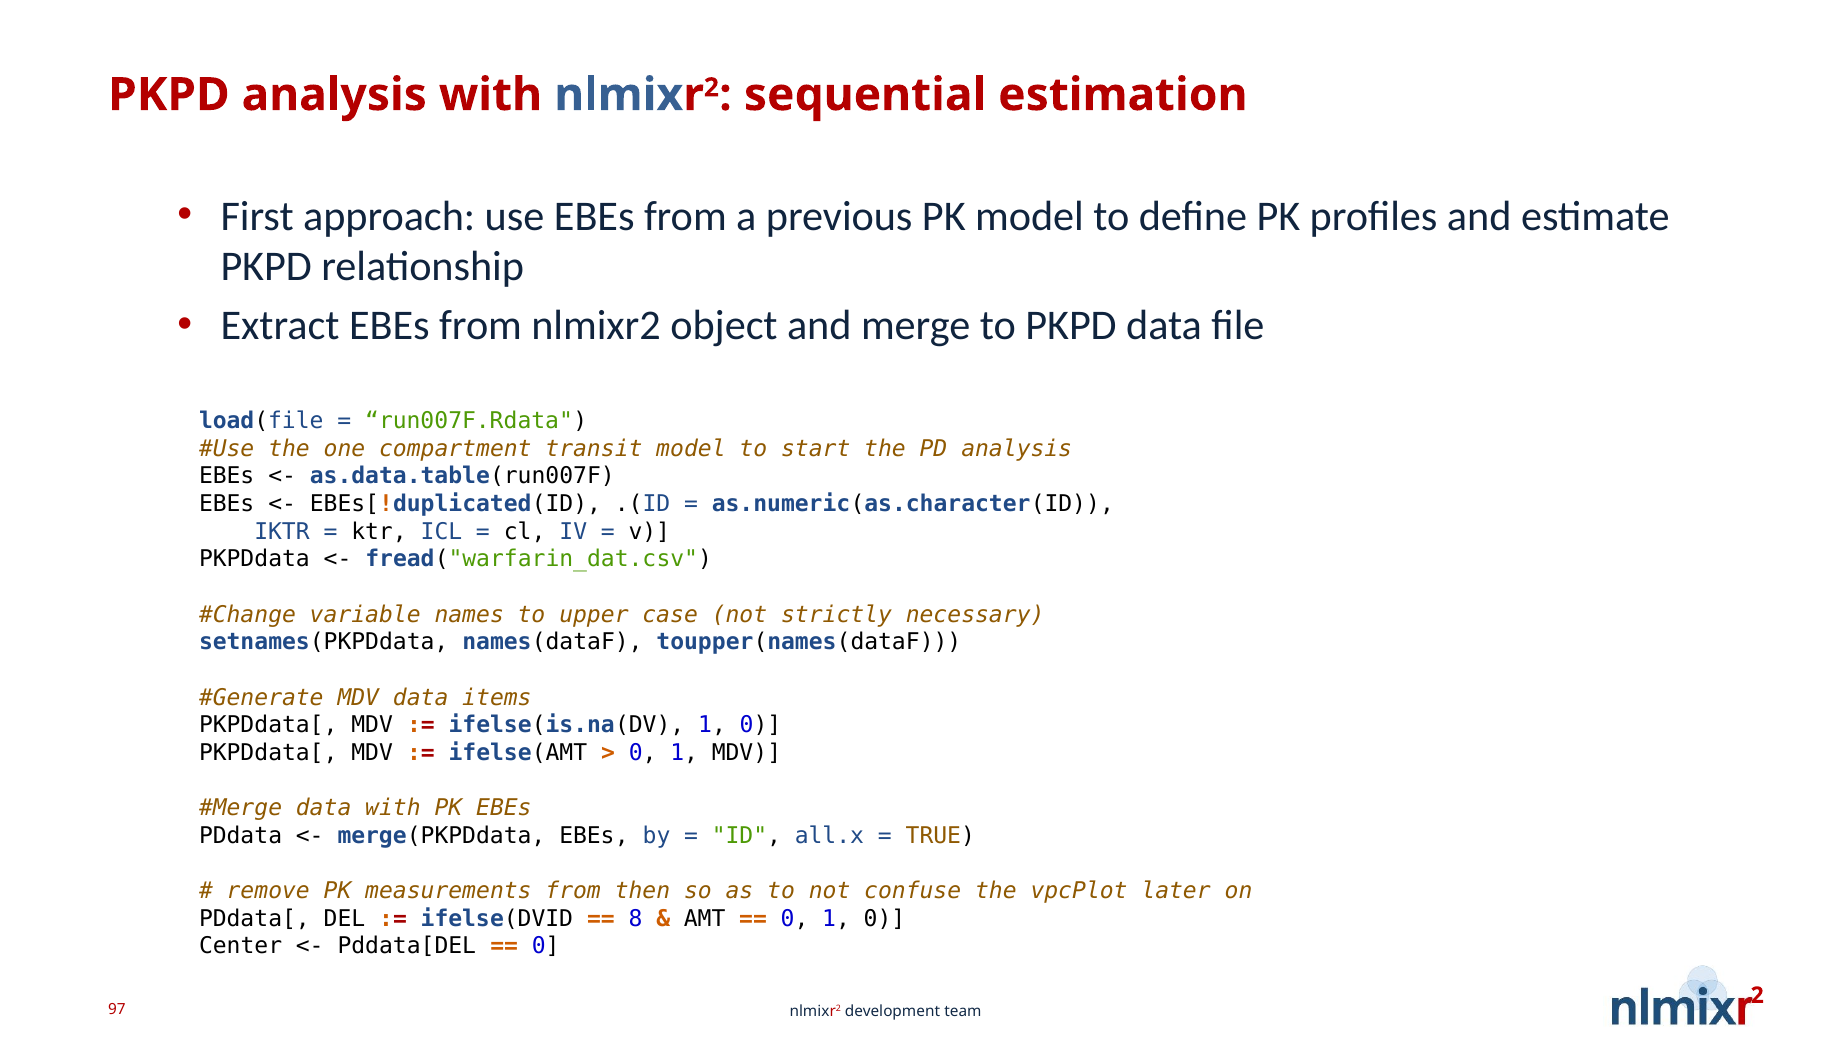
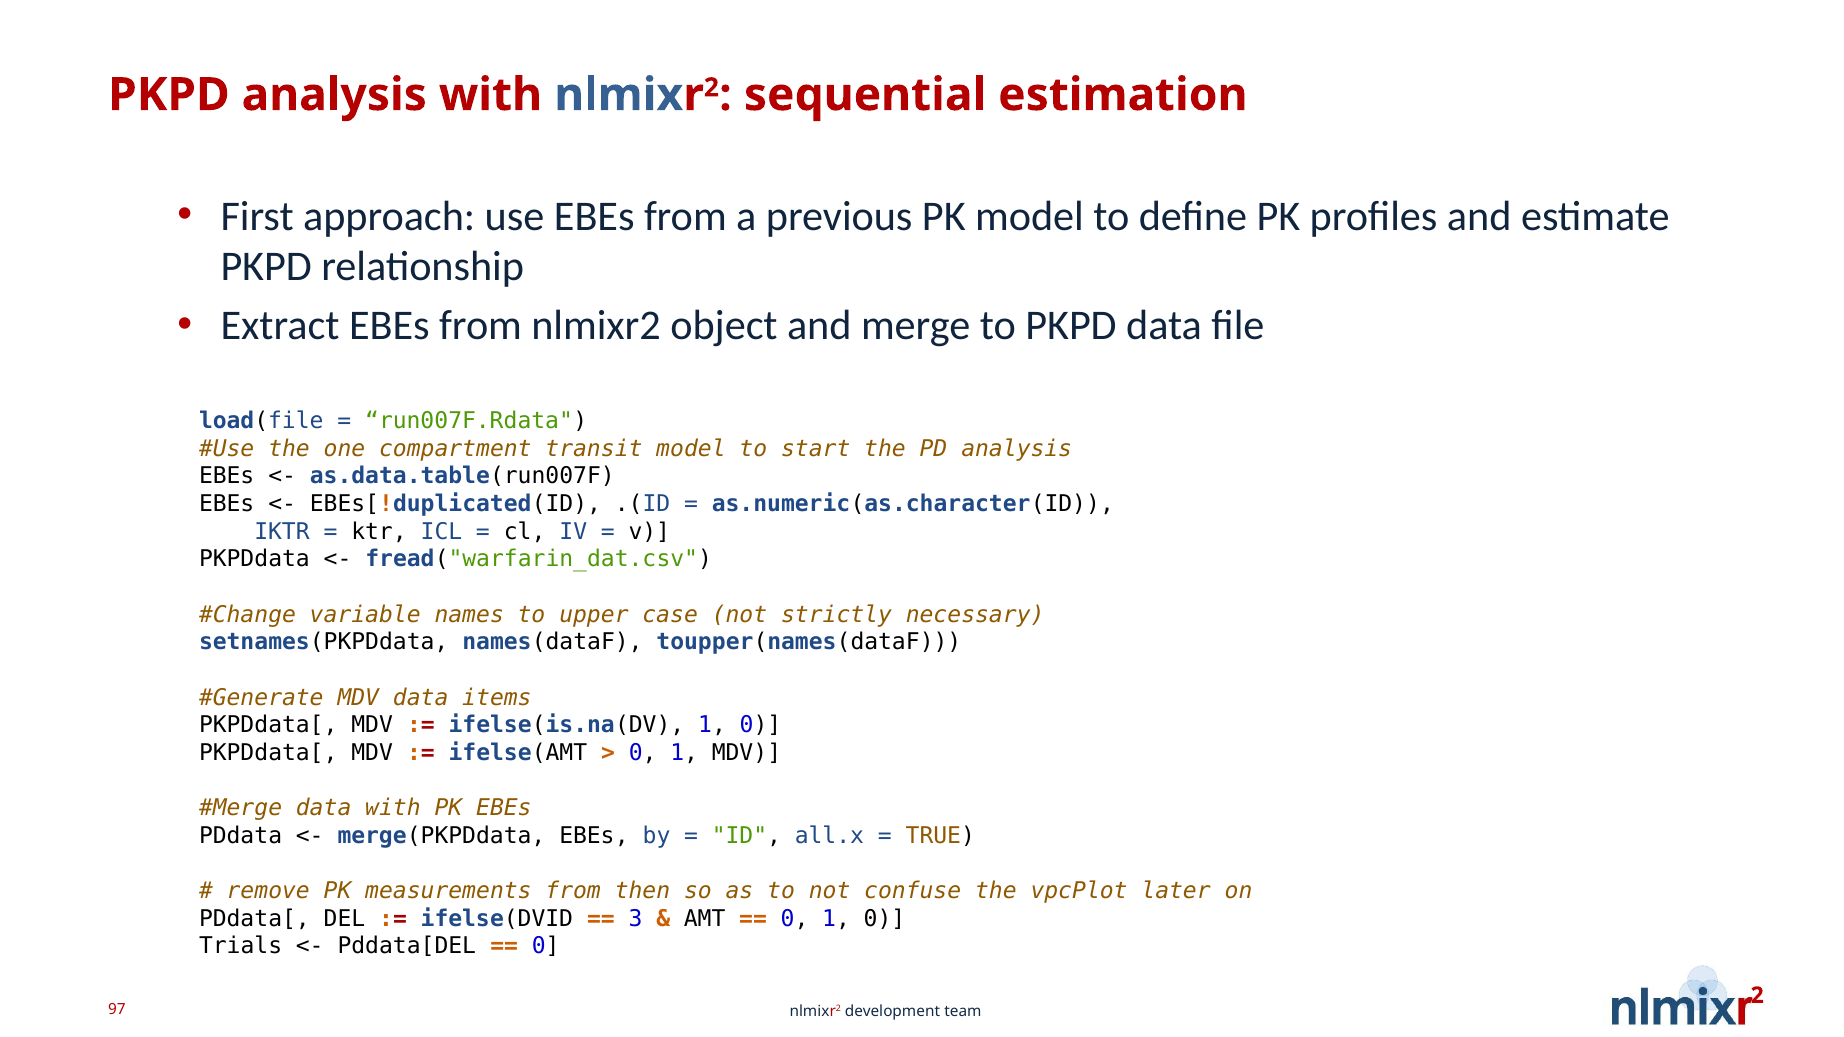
8: 8 -> 3
Center: Center -> Trials
